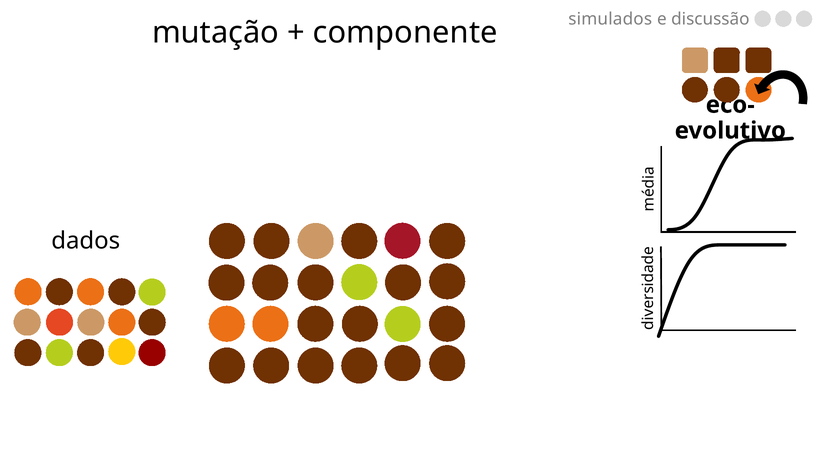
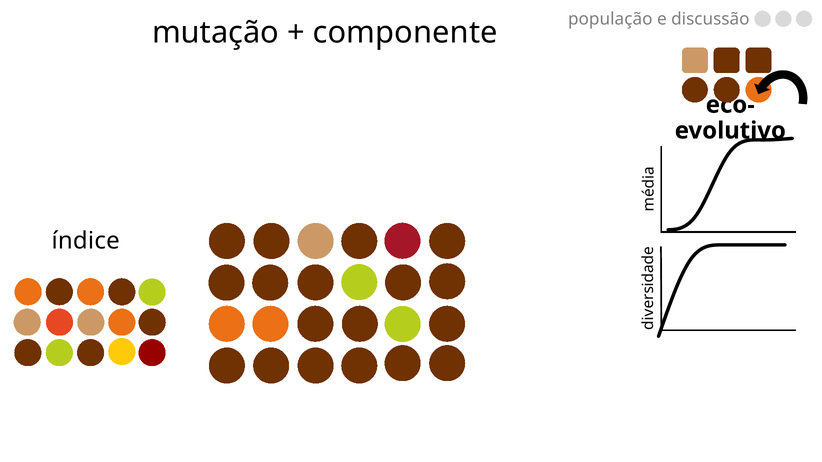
simulados: simulados -> população
dados: dados -> índice
